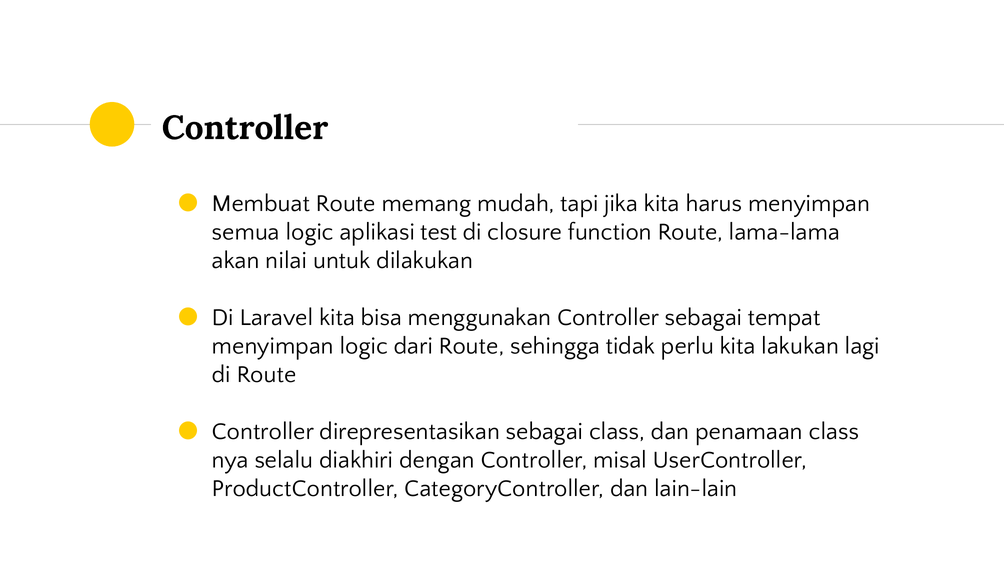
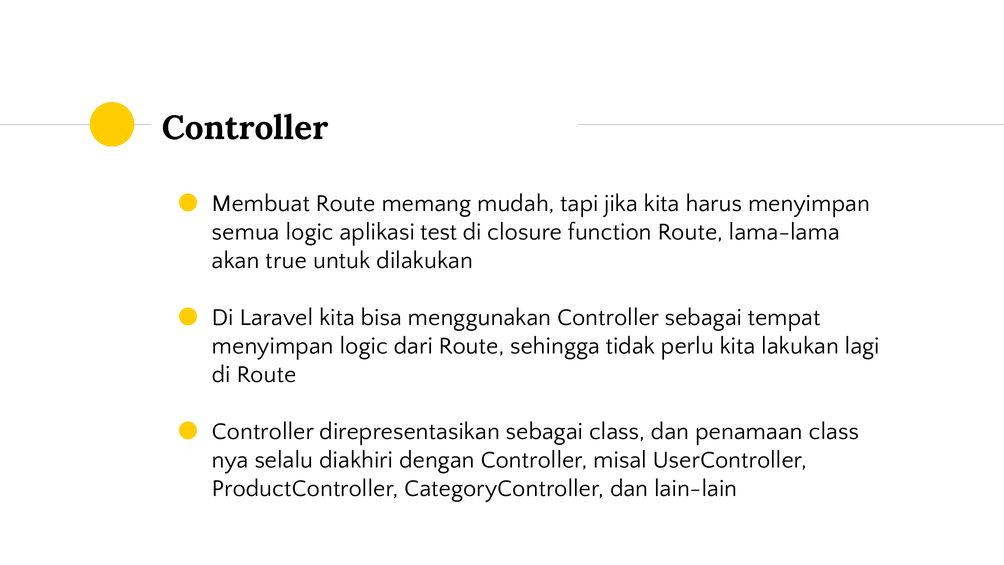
nilai: nilai -> true
